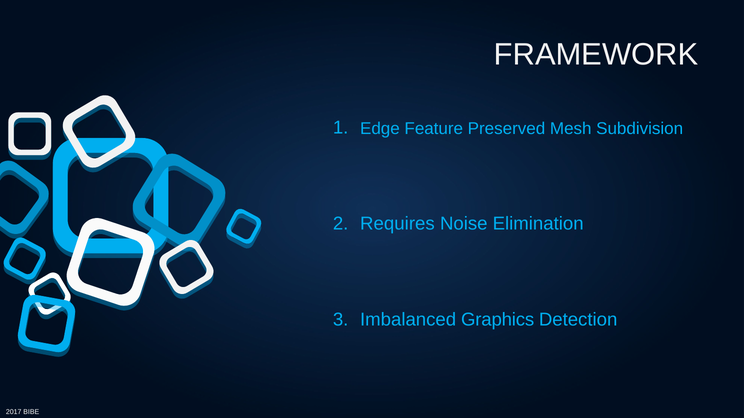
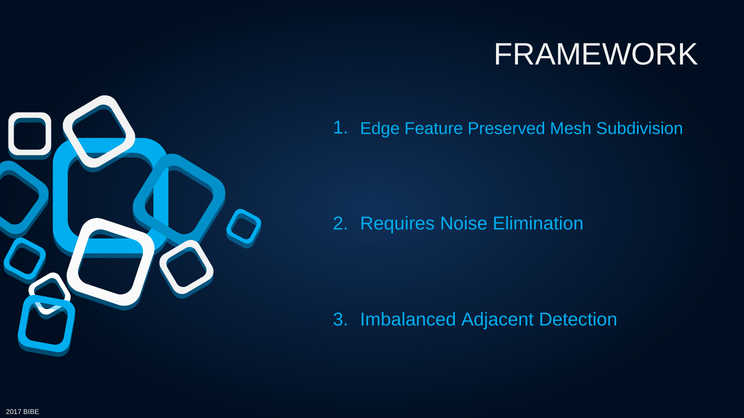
Graphics: Graphics -> Adjacent
